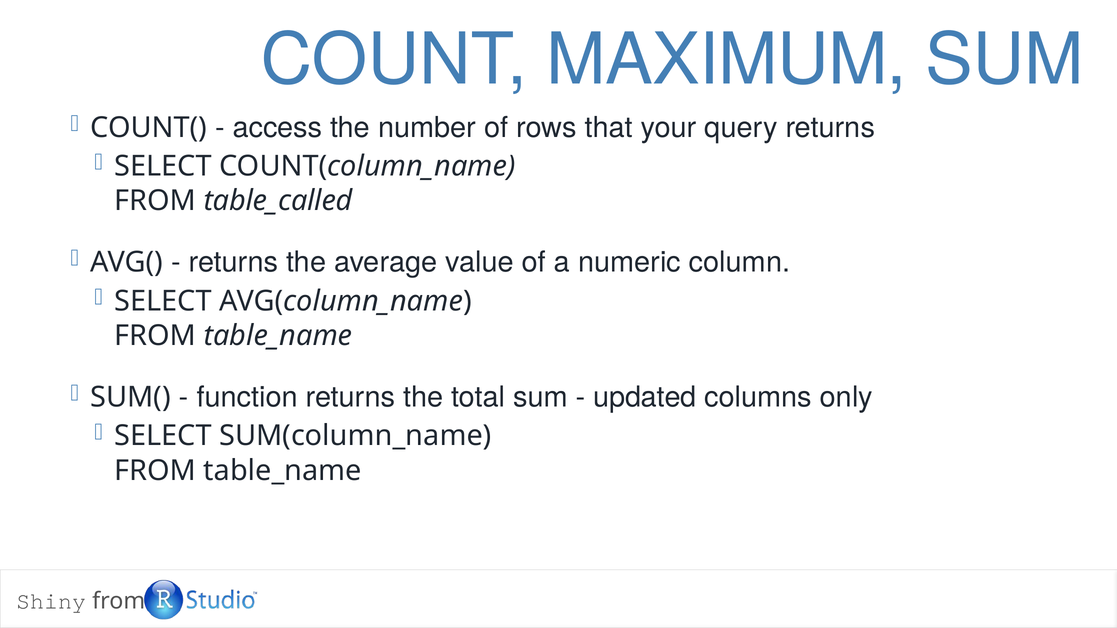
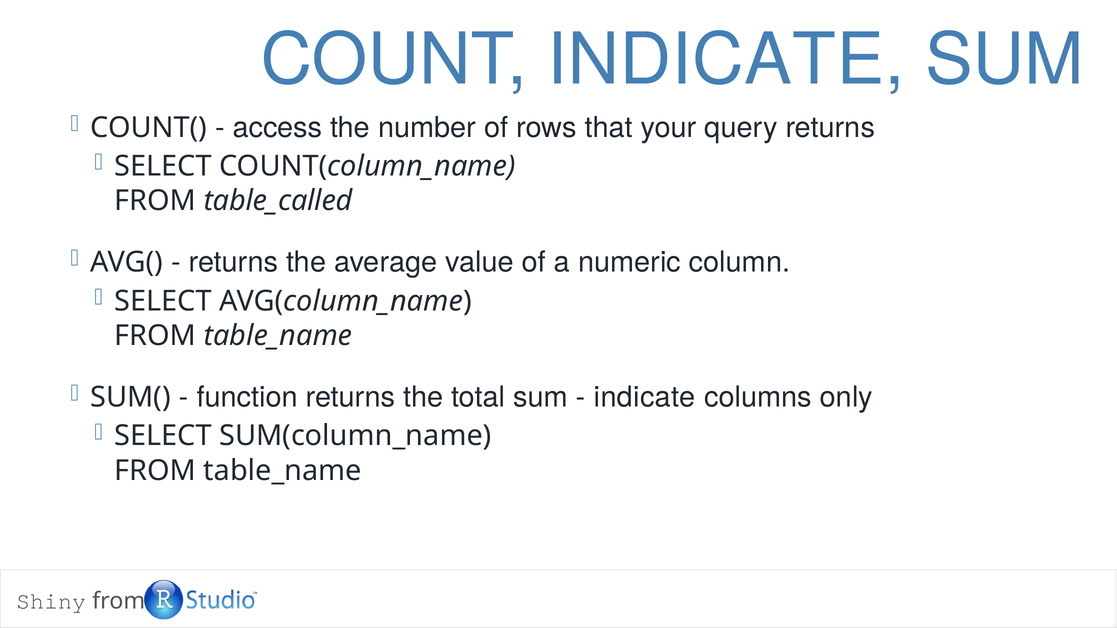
COUNT MAXIMUM: MAXIMUM -> INDICATE
updated at (645, 397): updated -> indicate
